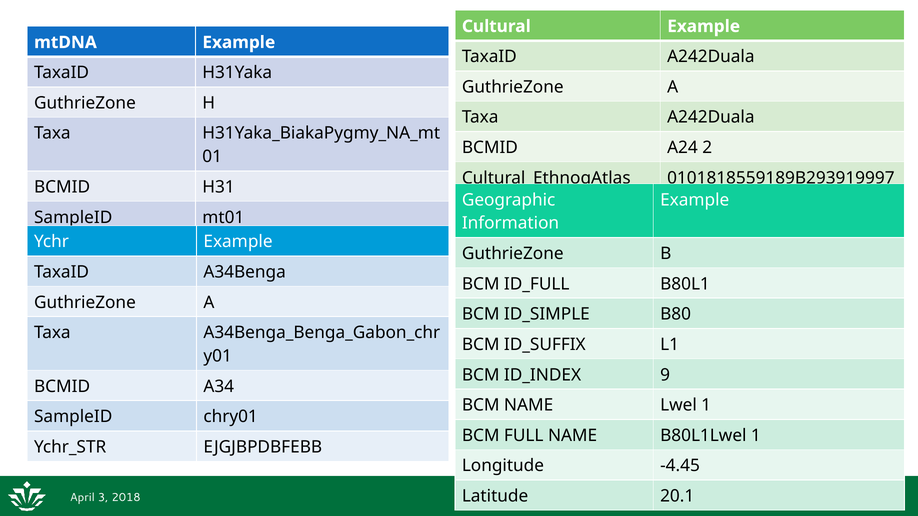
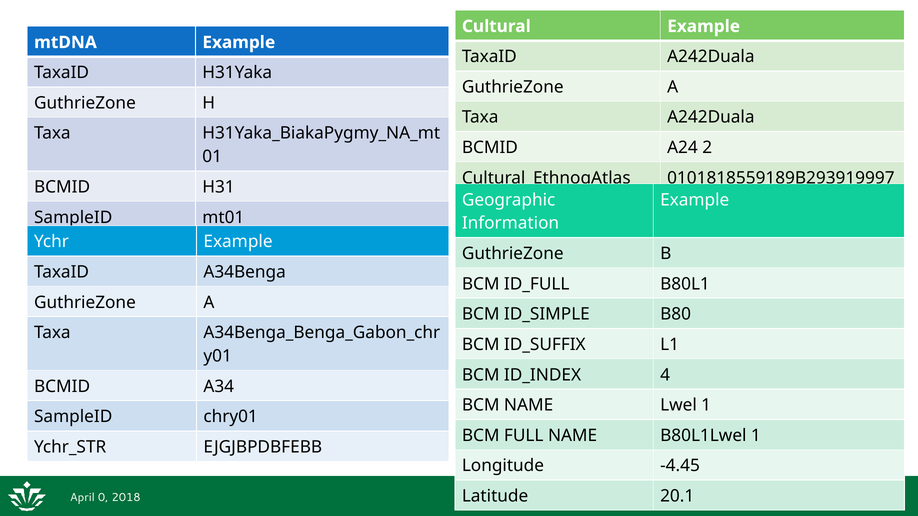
9: 9 -> 4
3: 3 -> 0
